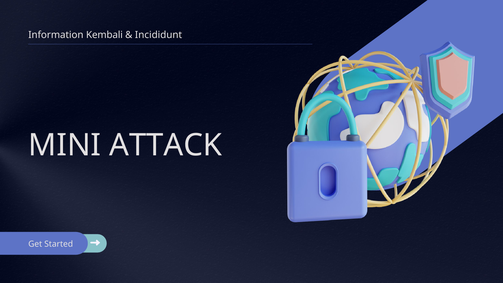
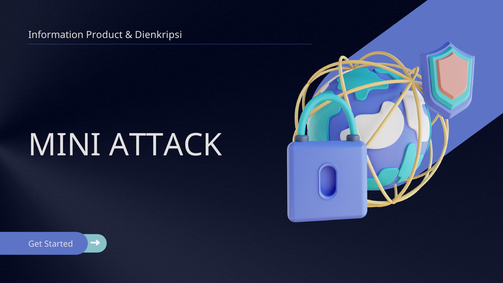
Kembali: Kembali -> Product
Incididunt: Incididunt -> Dienkripsi
